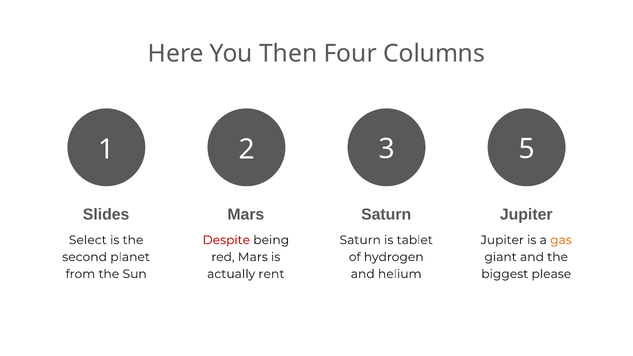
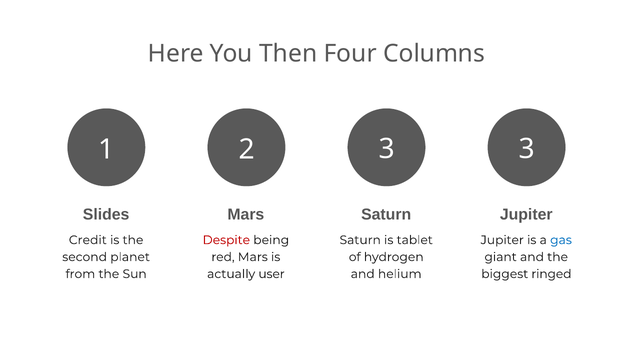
2 5: 5 -> 3
Select: Select -> Credit
gas colour: orange -> blue
rent: rent -> user
please: please -> ringed
